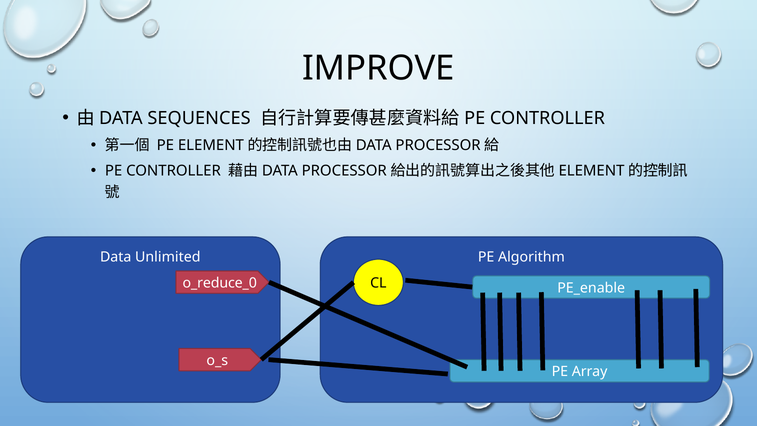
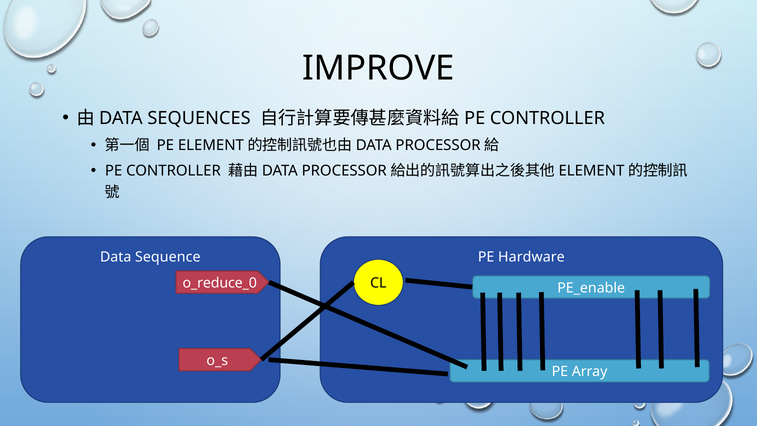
Unlimited: Unlimited -> Sequence
Algorithm: Algorithm -> Hardware
